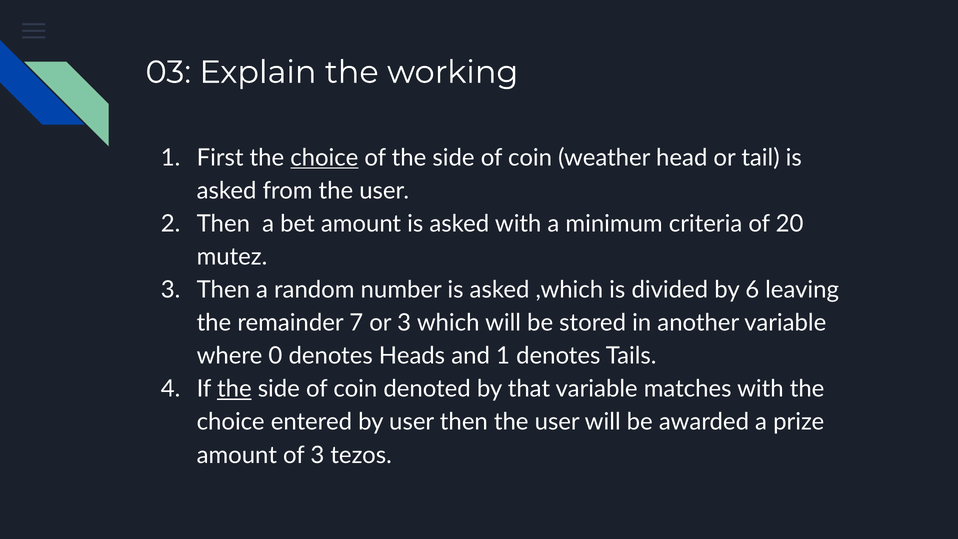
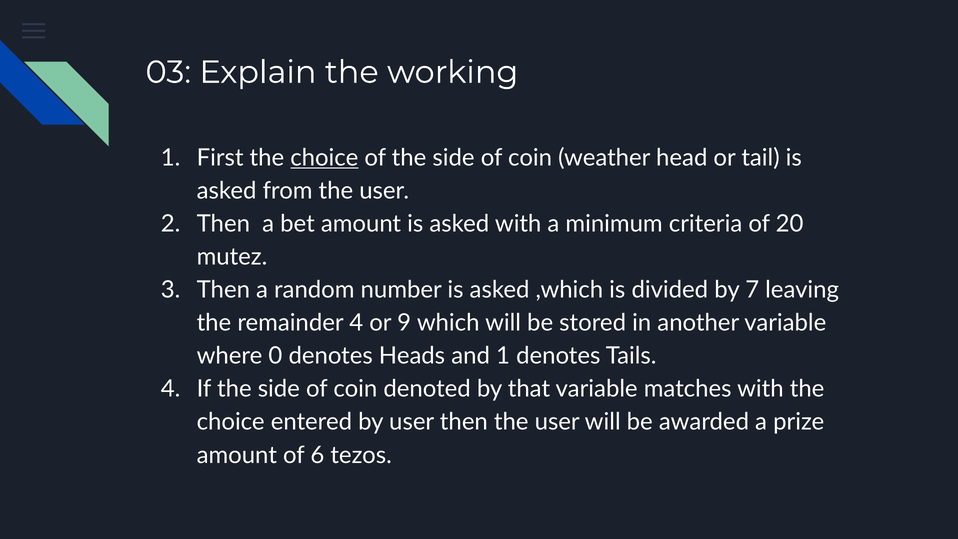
6: 6 -> 7
remainder 7: 7 -> 4
or 3: 3 -> 9
the at (234, 389) underline: present -> none
of 3: 3 -> 6
